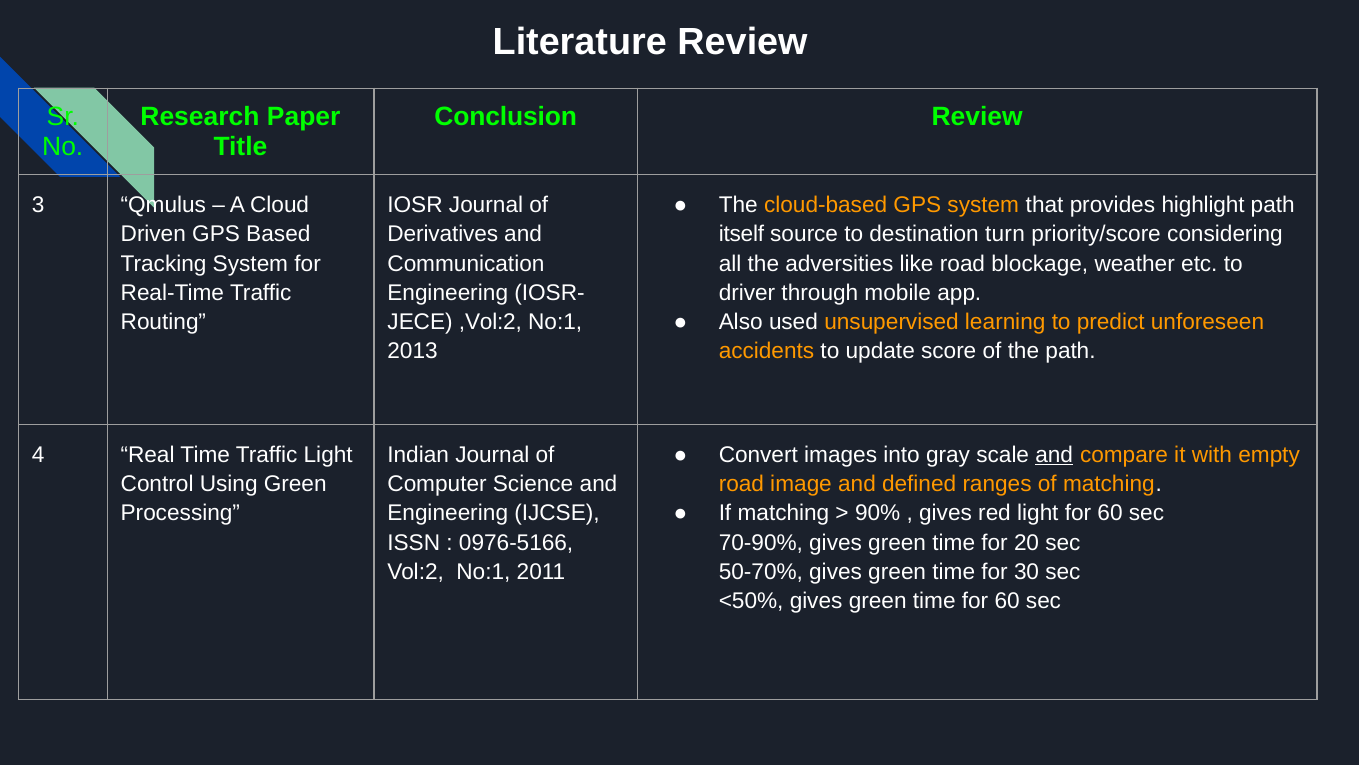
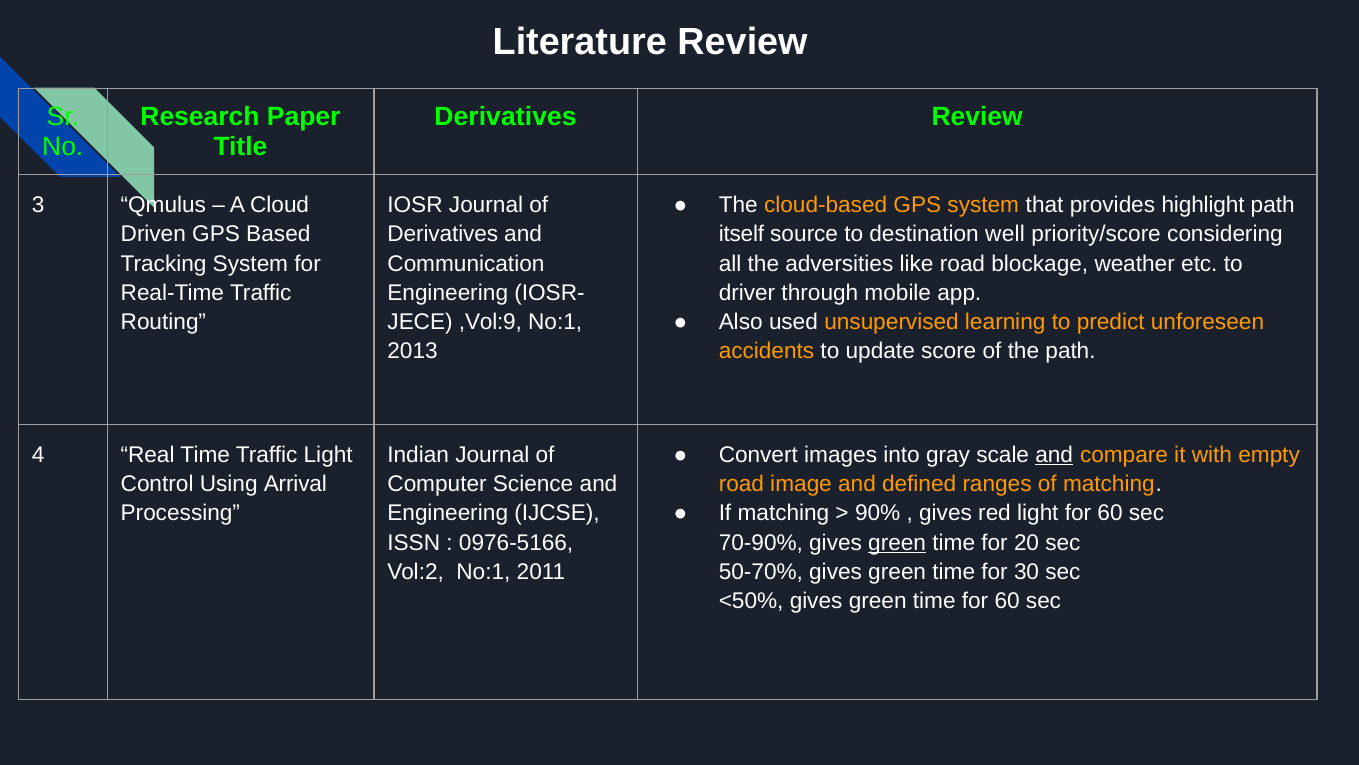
Conclusion at (506, 117): Conclusion -> Derivatives
turn: turn -> well
,Vol:2: ,Vol:2 -> ,Vol:9
Using Green: Green -> Arrival
green at (897, 542) underline: none -> present
